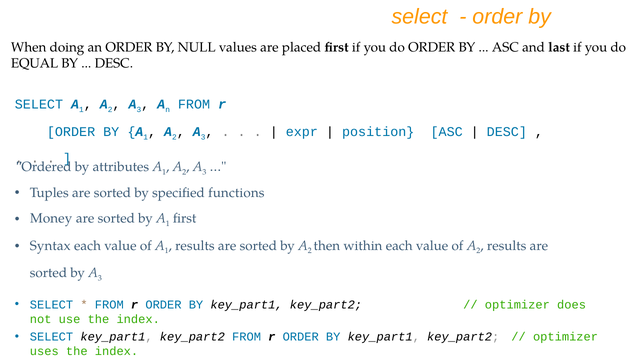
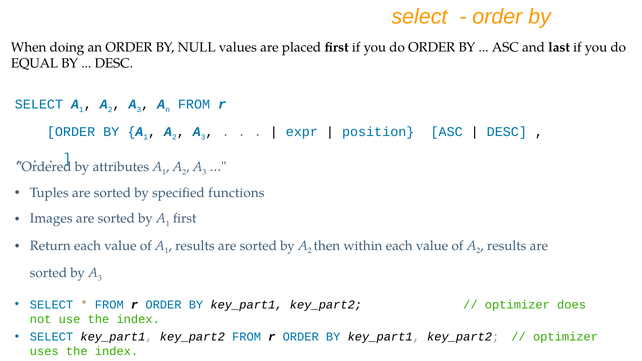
Money: Money -> Images
Syntax: Syntax -> Return
